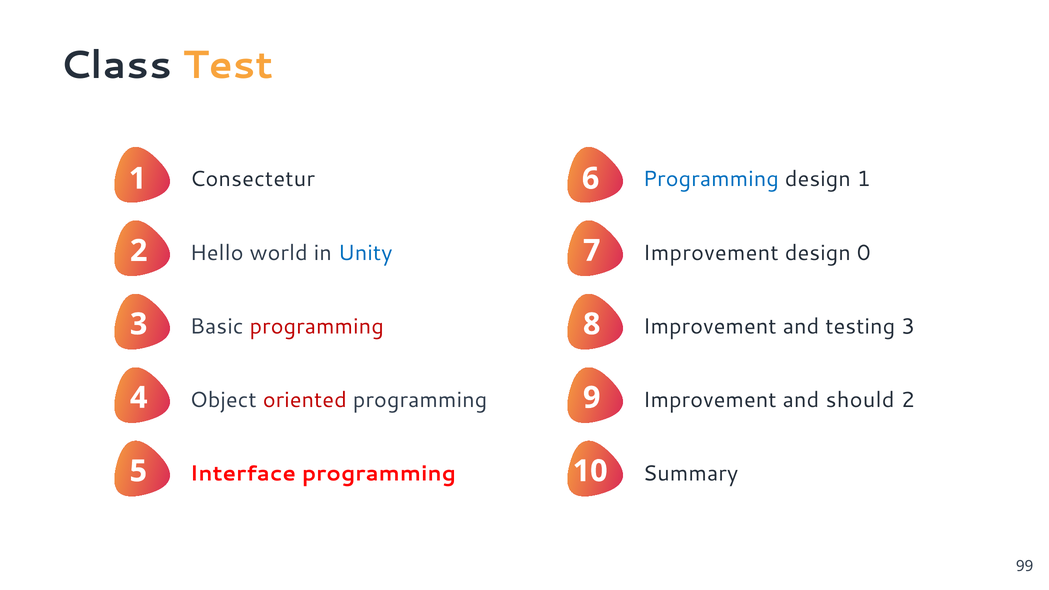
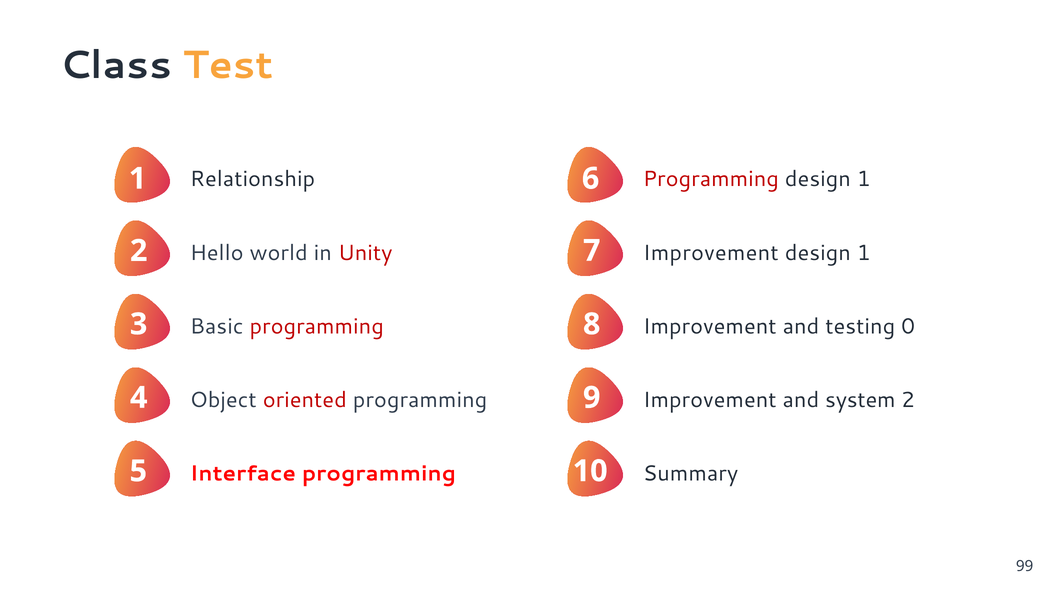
Programming at (711, 179) colour: blue -> red
Consectetur: Consectetur -> Relationship
Unity colour: blue -> red
0 at (864, 253): 0 -> 1
testing 3: 3 -> 0
should: should -> system
